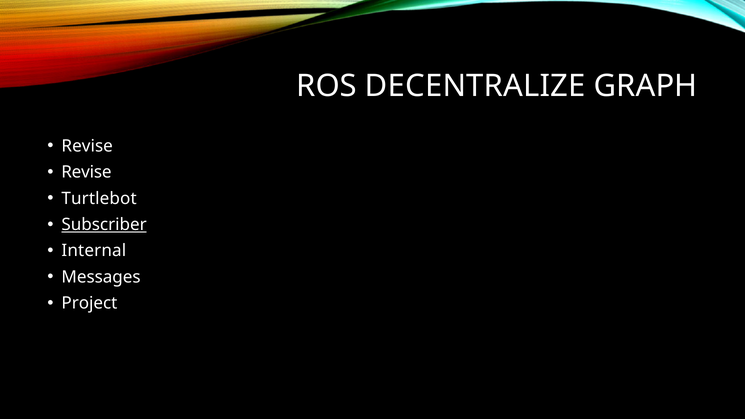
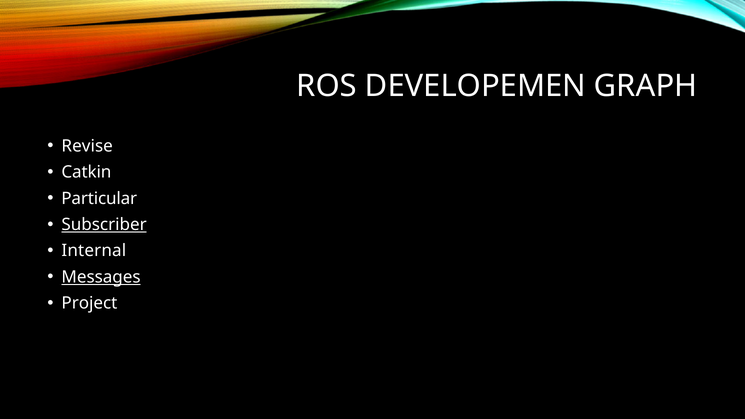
DECENTRALIZE: DECENTRALIZE -> DEVELOPEMEN
Revise at (86, 172): Revise -> Catkin
Turtlebot: Turtlebot -> Particular
Messages underline: none -> present
